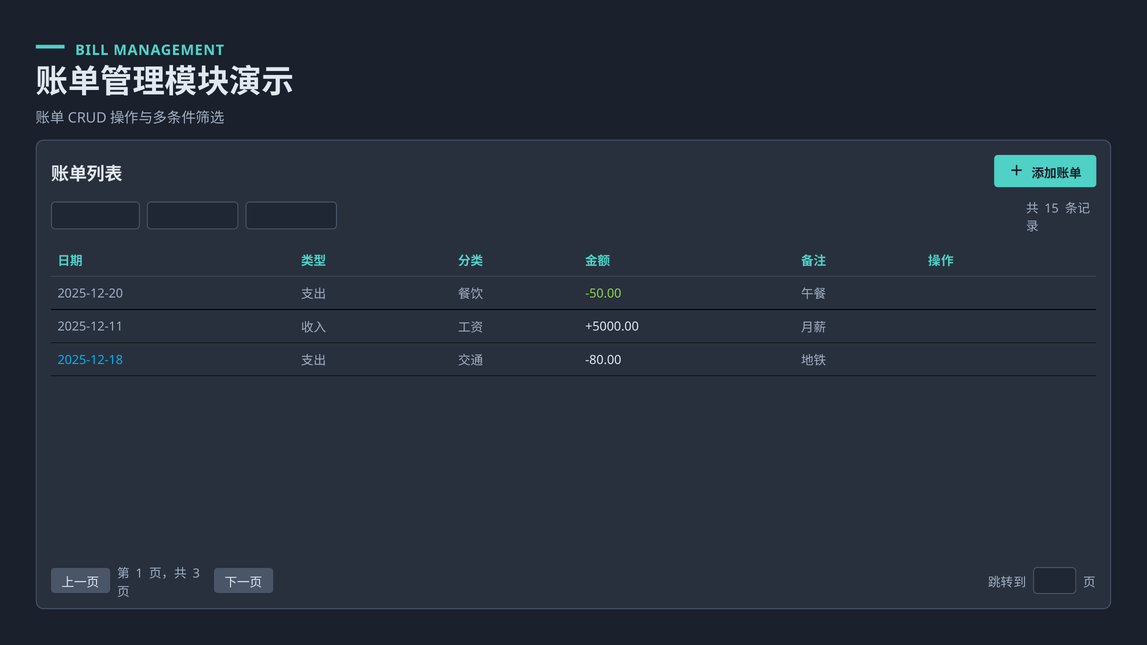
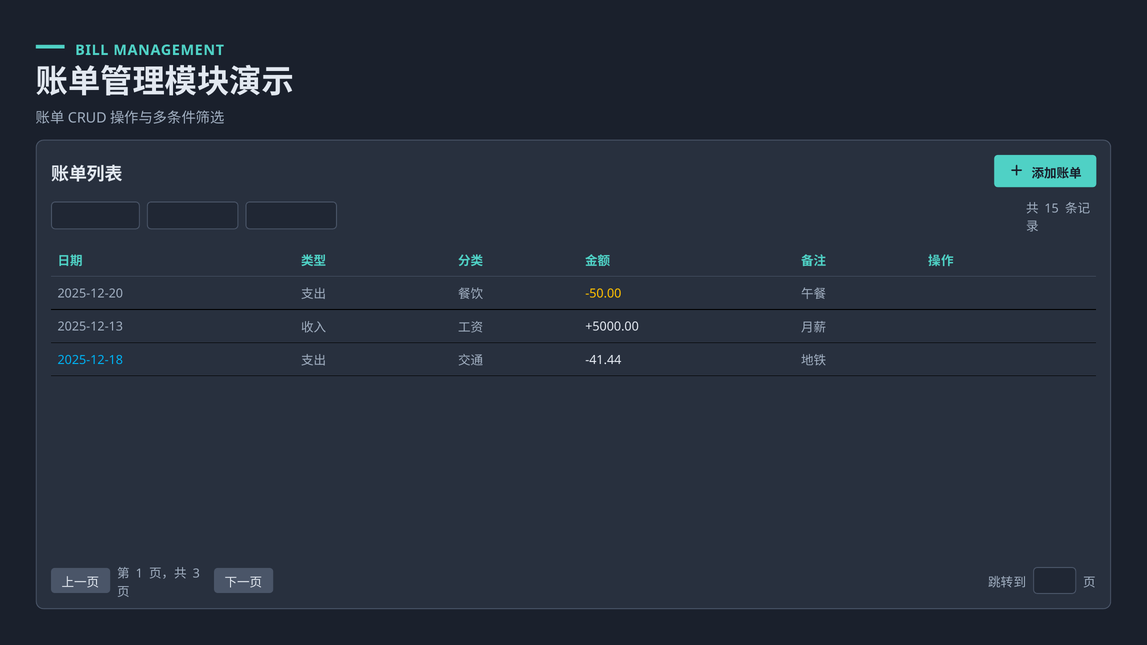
-50.00 colour: light green -> yellow
2025-12-11: 2025-12-11 -> 2025-12-13
-80.00: -80.00 -> -41.44
